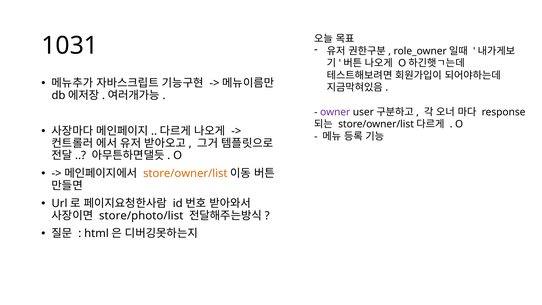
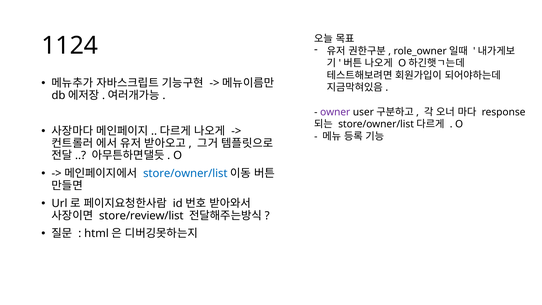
1031: 1031 -> 1124
store/owner/list colour: orange -> blue
store/photo/list: store/photo/list -> store/review/list
